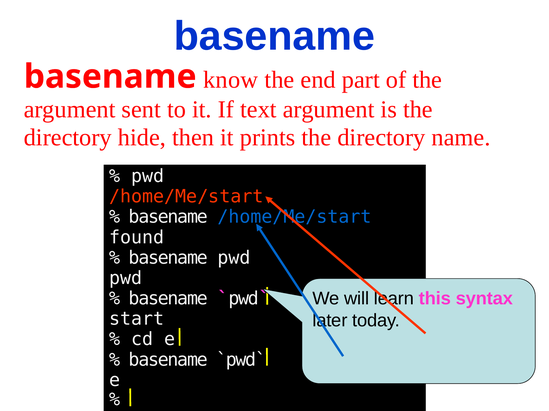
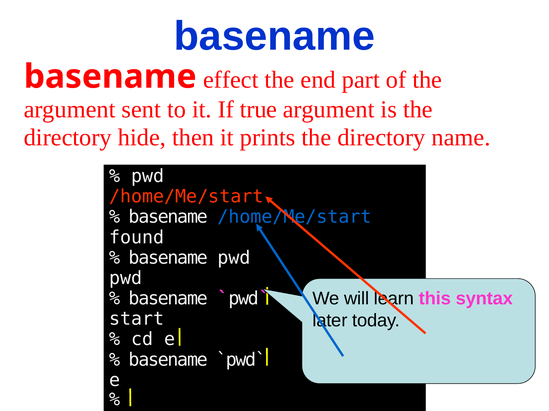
know: know -> effect
text: text -> true
